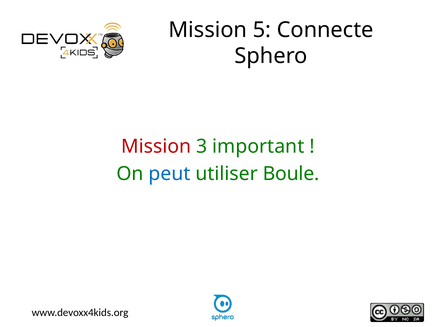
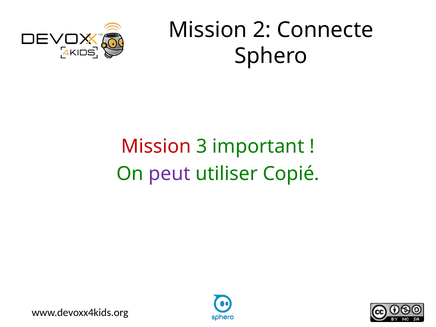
5: 5 -> 2
peut colour: blue -> purple
Boule: Boule -> Copié
